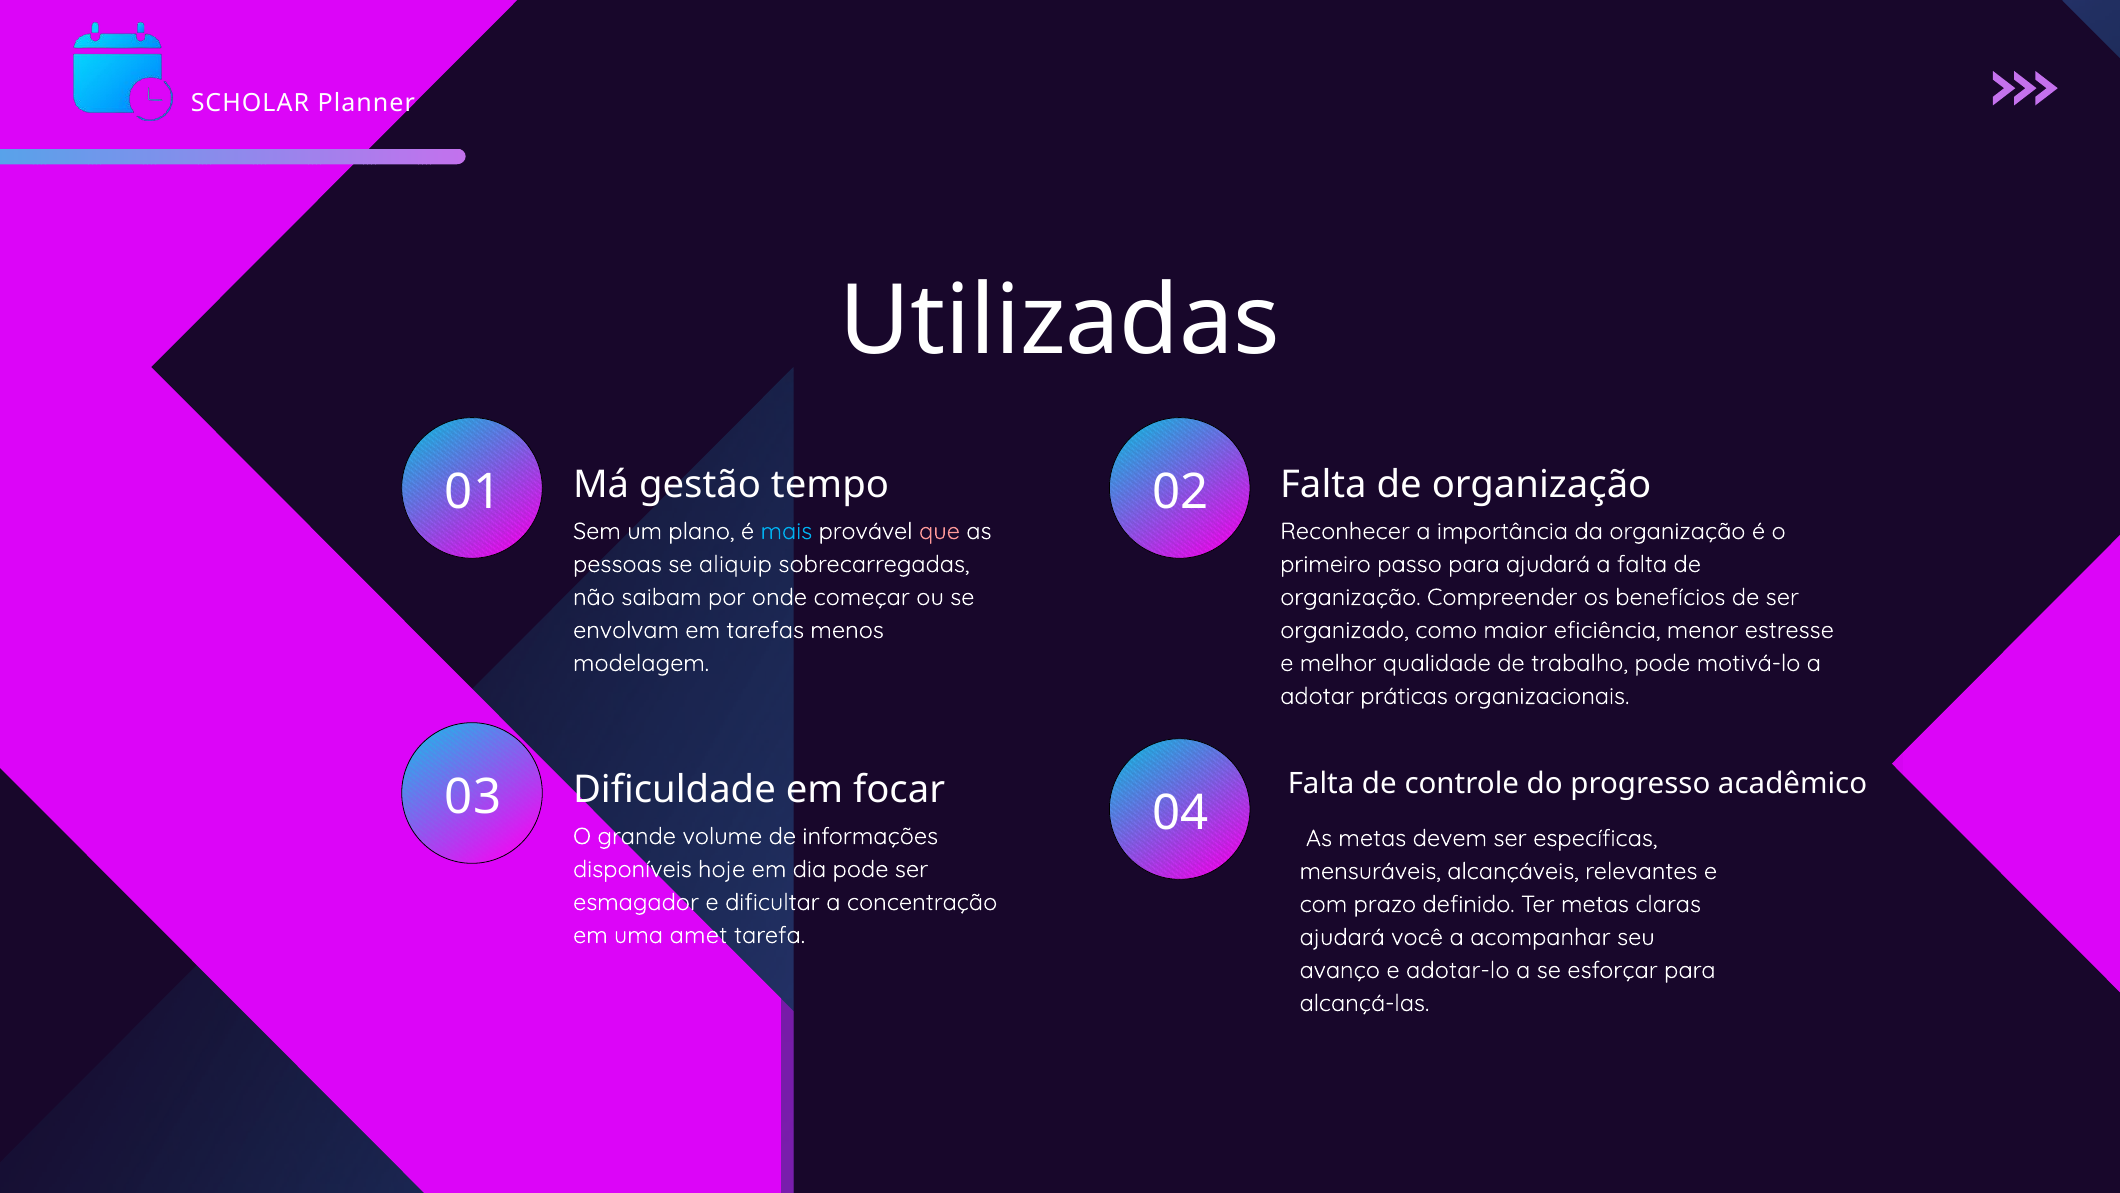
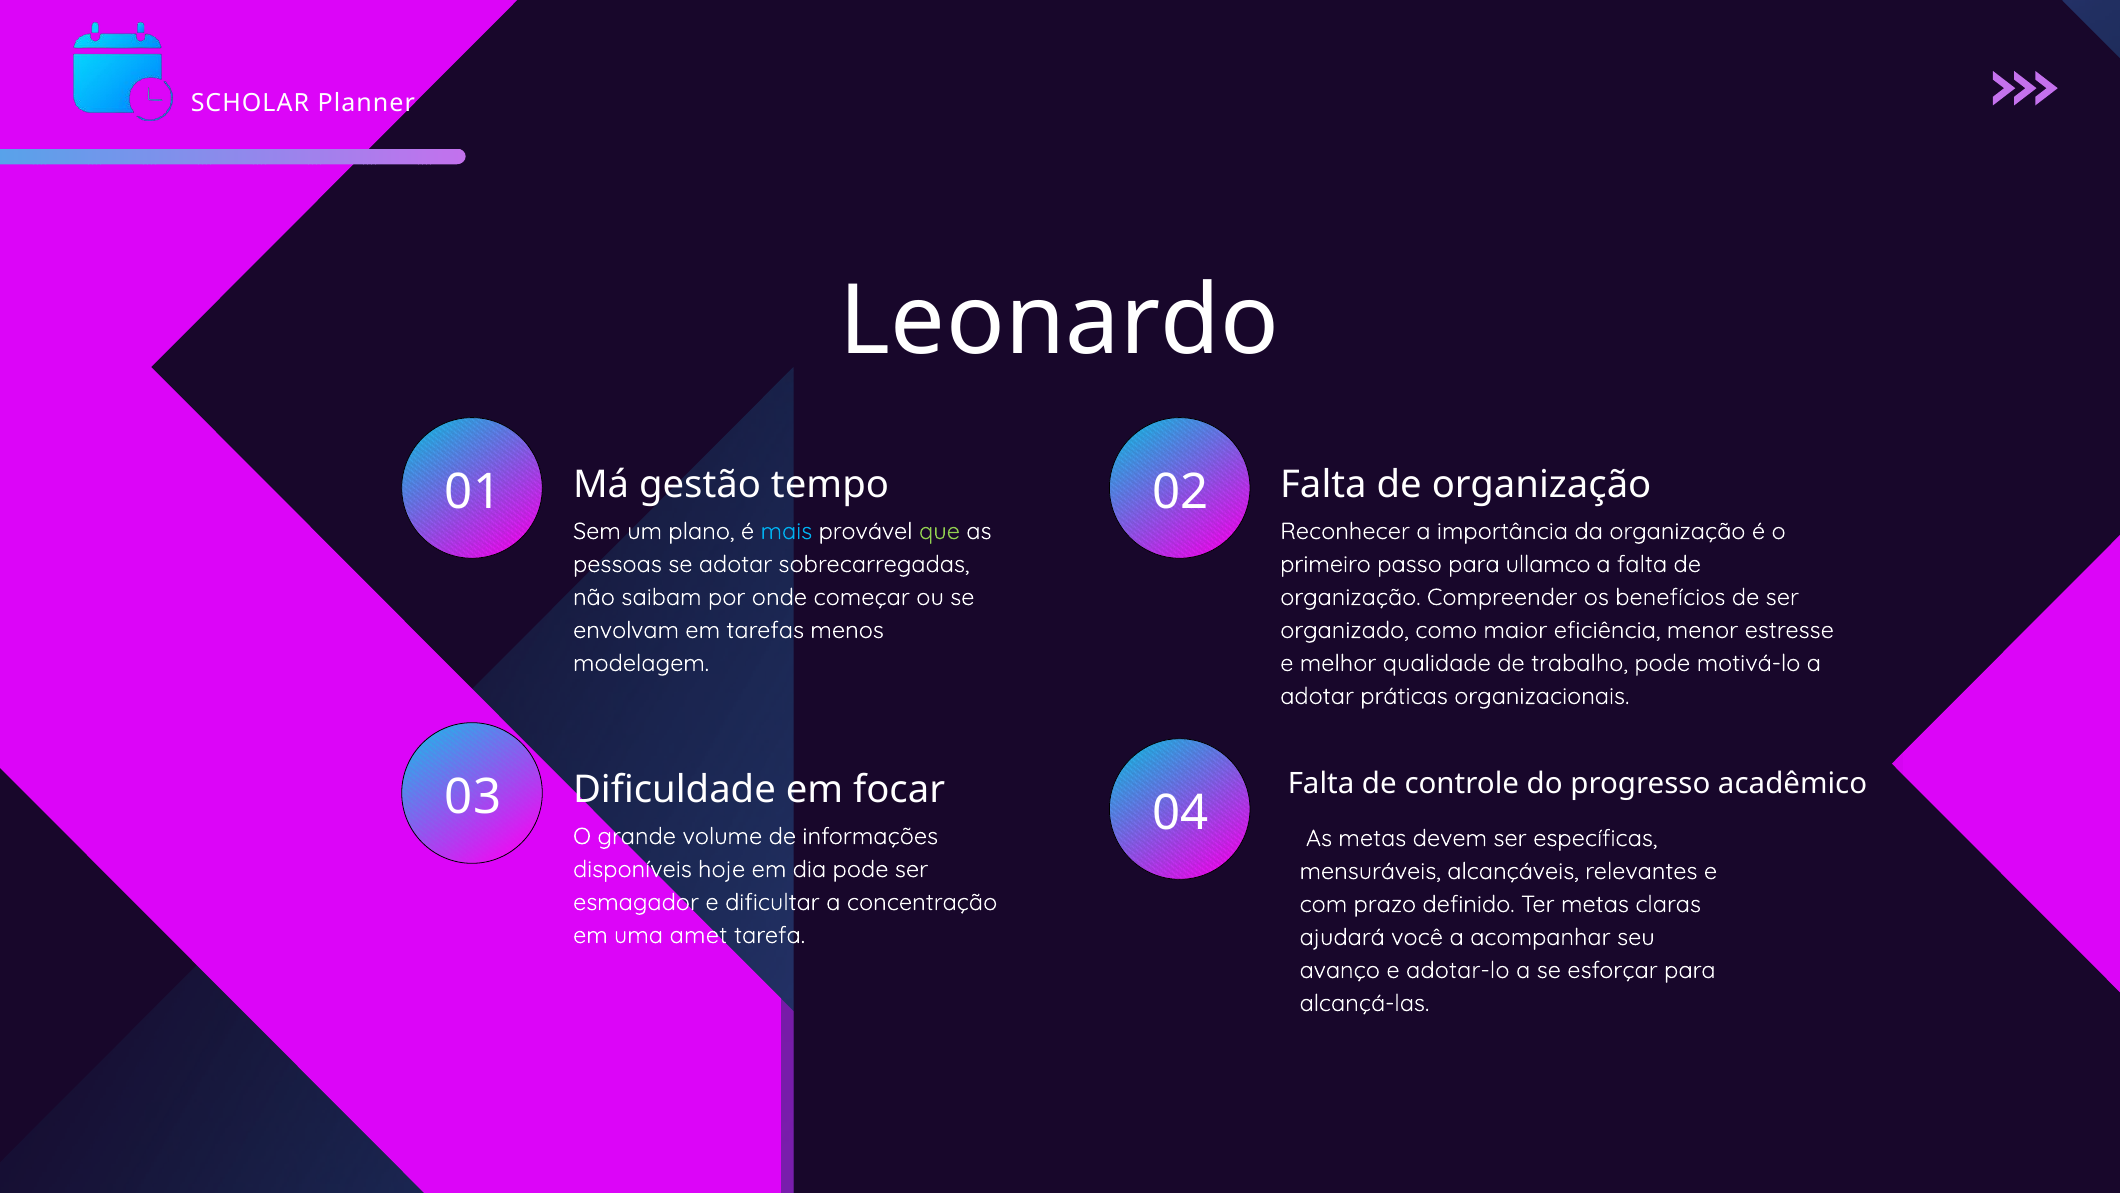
Utilizadas: Utilizadas -> Leonardo
que colour: pink -> light green
se aliquip: aliquip -> adotar
para ajudará: ajudará -> ullamco
